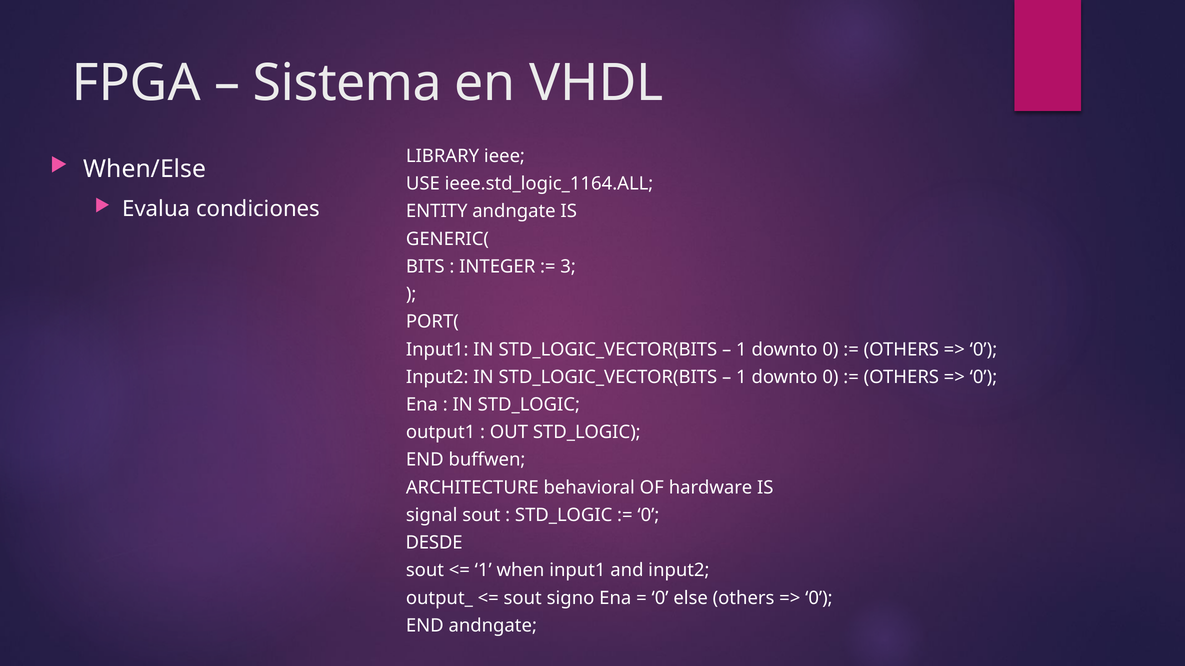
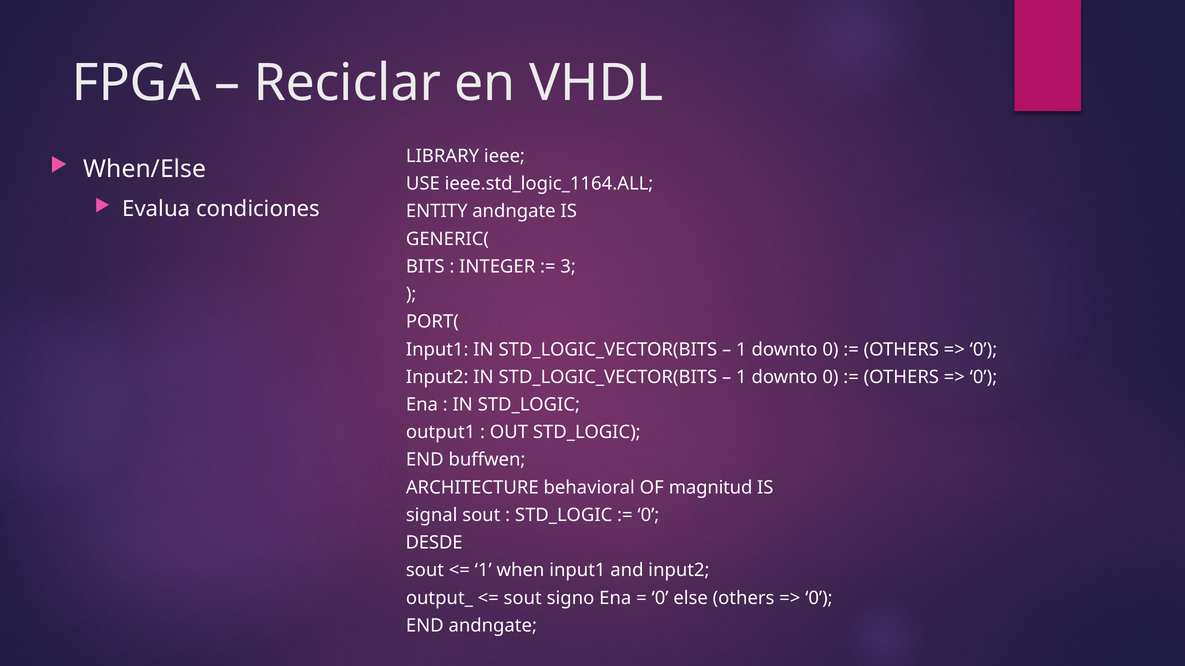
Sistema: Sistema -> Reciclar
hardware: hardware -> magnitud
